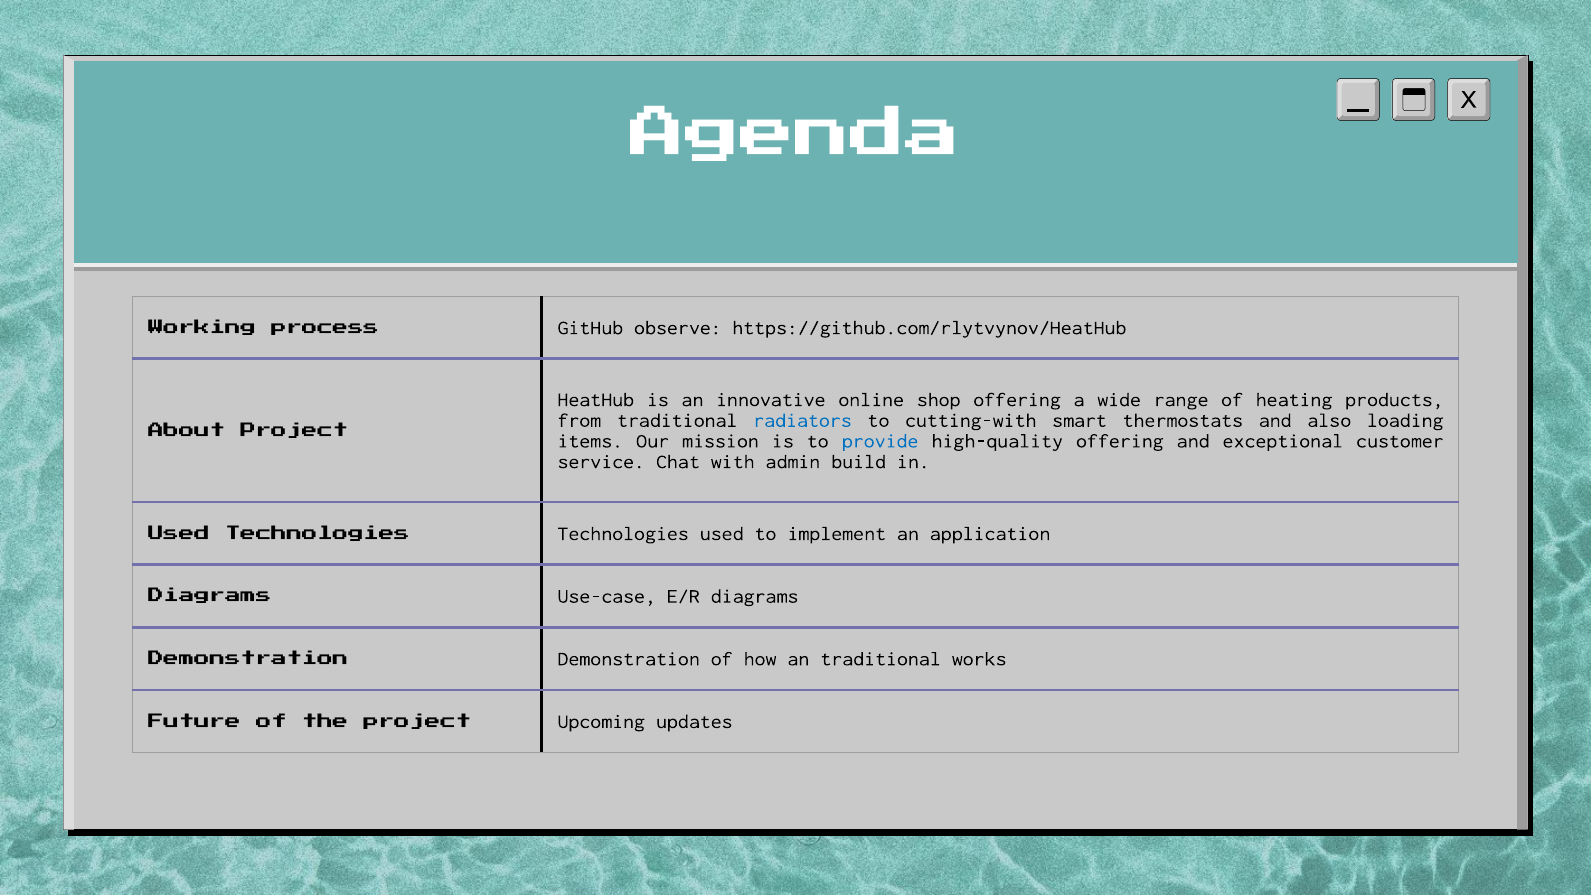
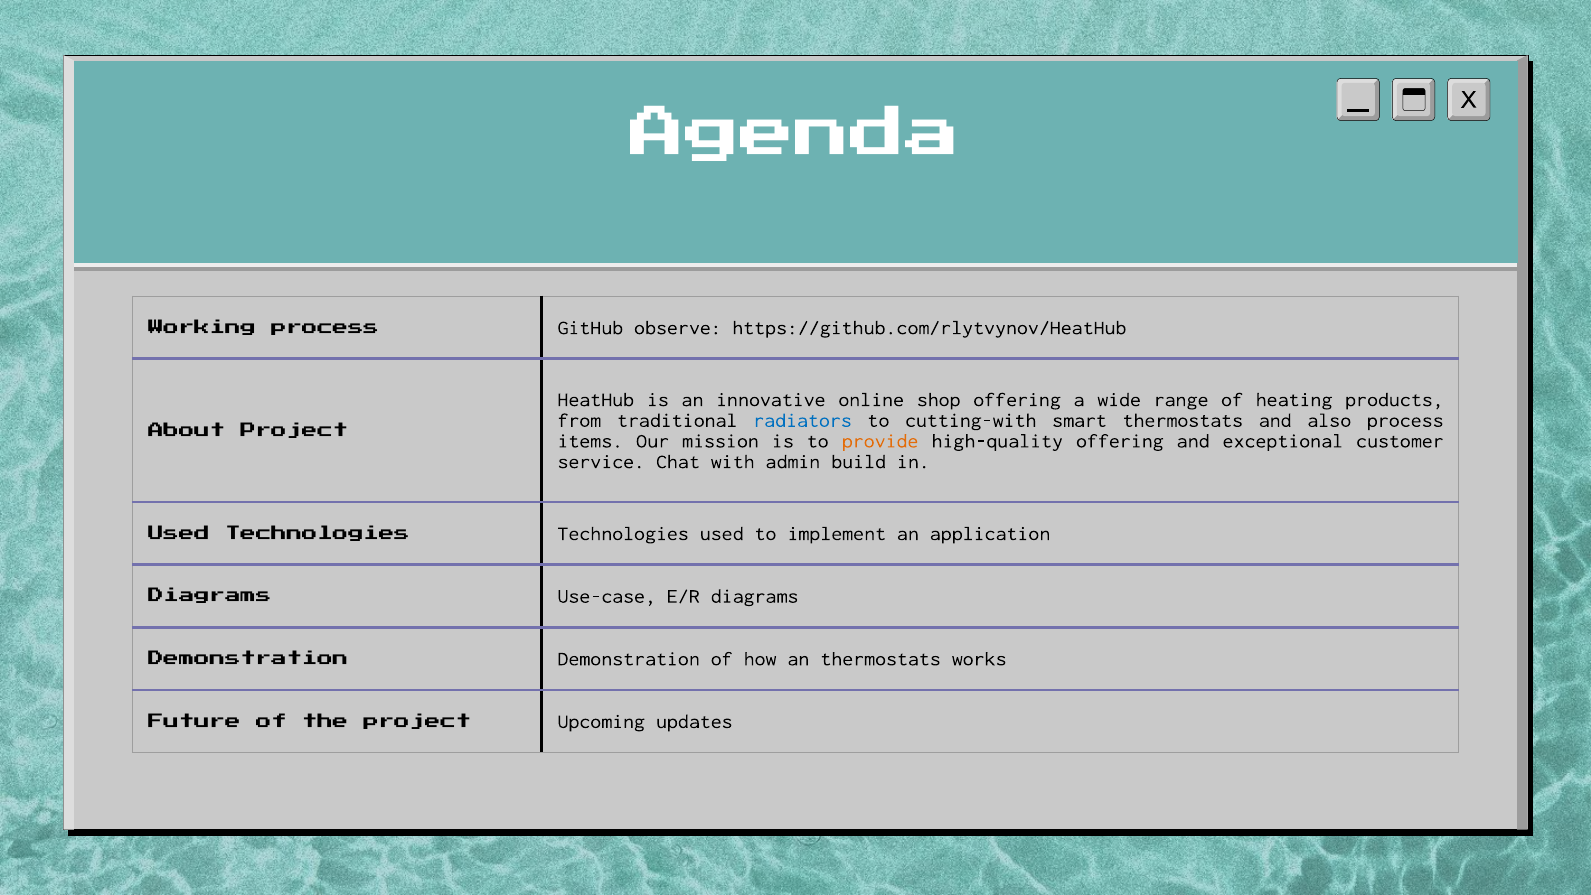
also loading: loading -> process
provide colour: blue -> orange
an traditional: traditional -> thermostats
